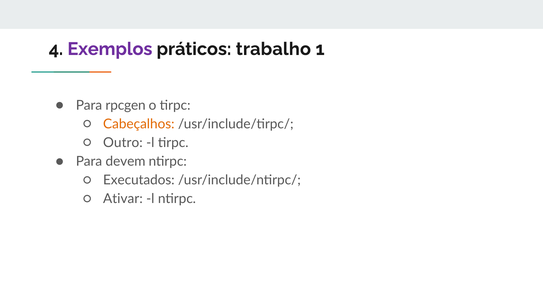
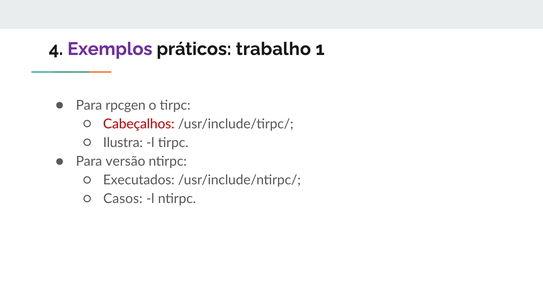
Cabeçalhos colour: orange -> red
Outro: Outro -> Ilustra
devem: devem -> versão
Ativar: Ativar -> Casos
